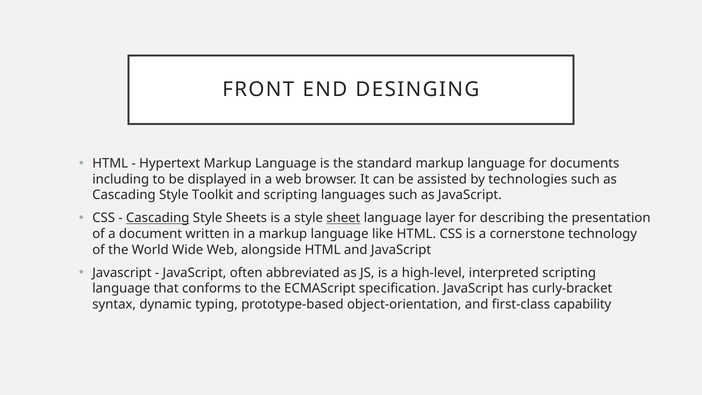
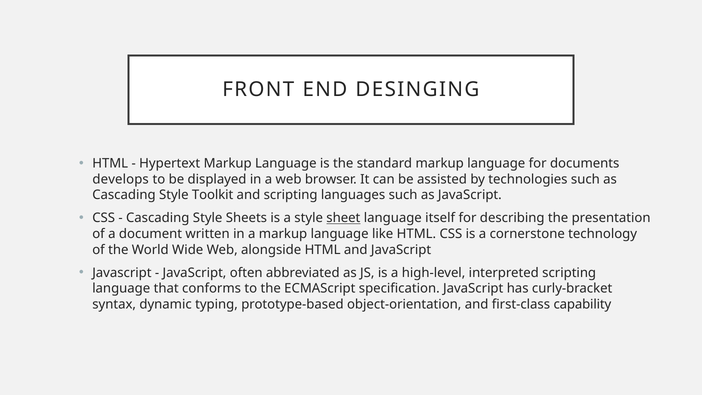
including: including -> develops
Cascading at (158, 218) underline: present -> none
layer: layer -> itself
